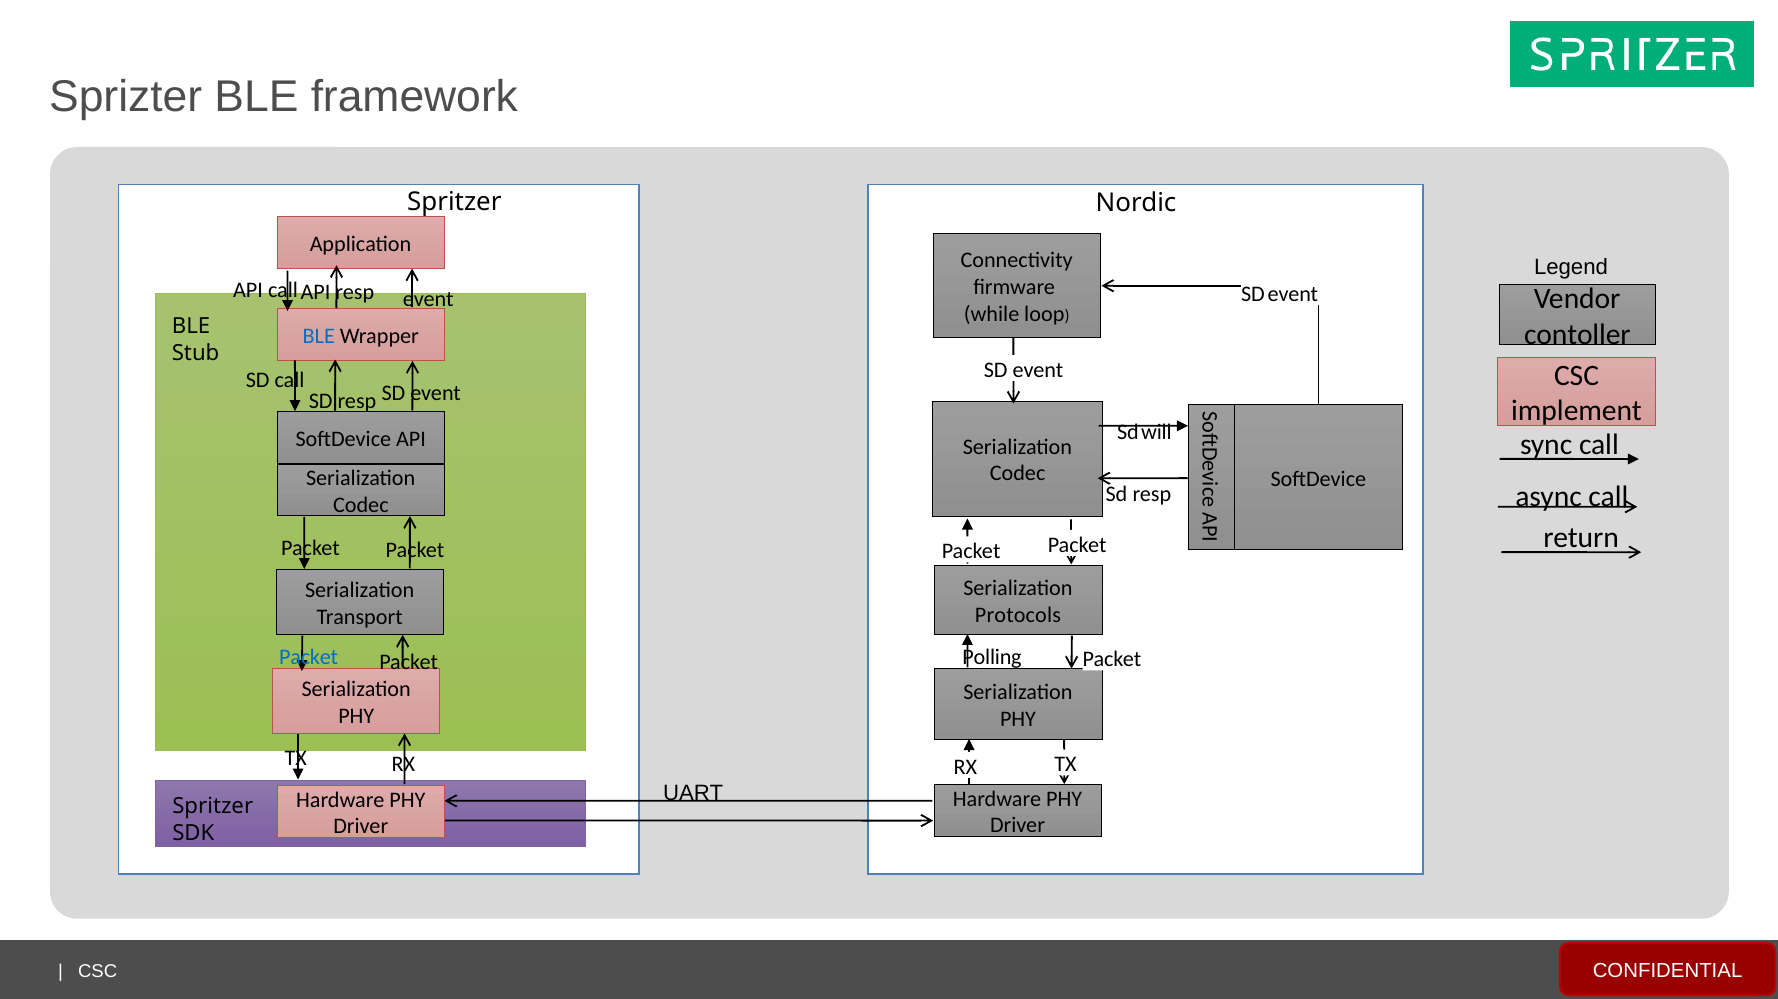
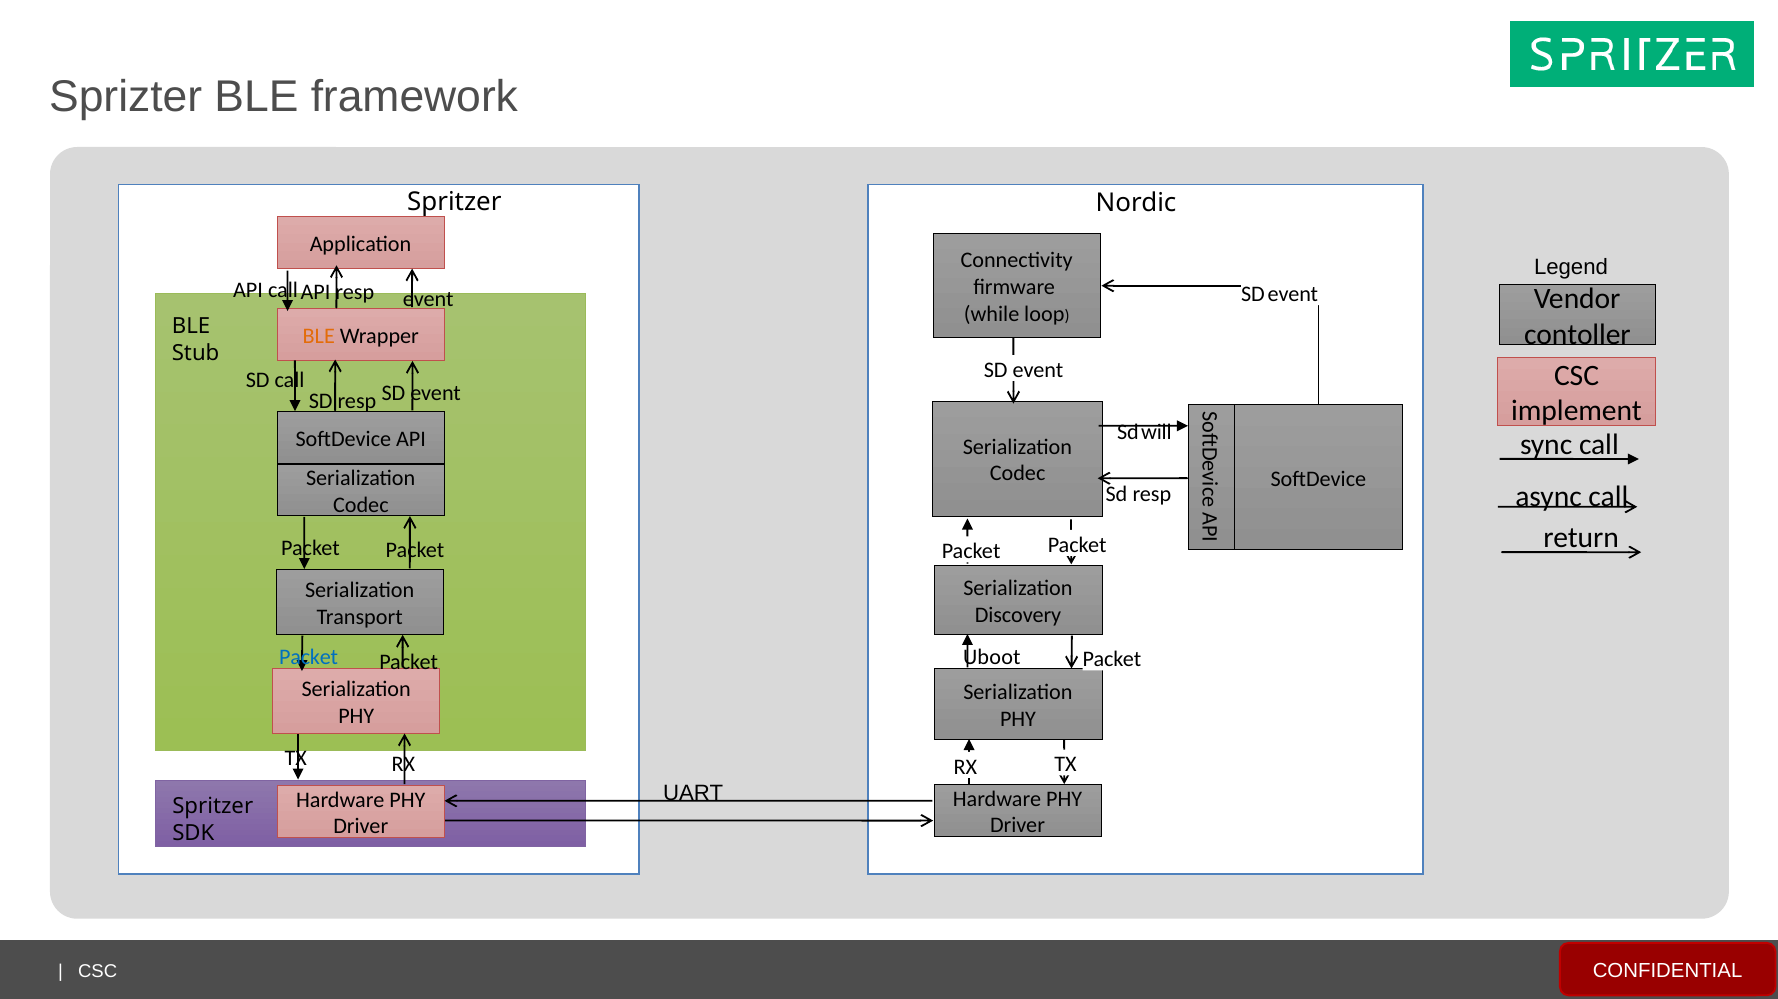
BLE at (319, 336) colour: blue -> orange
Protocols: Protocols -> Discovery
Polling: Polling -> Uboot
